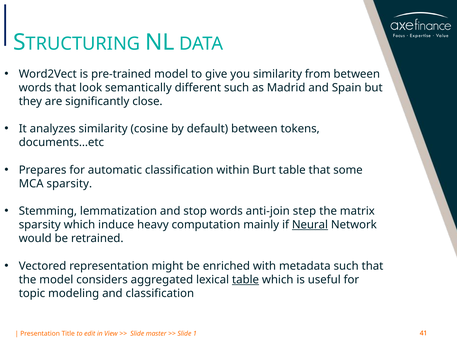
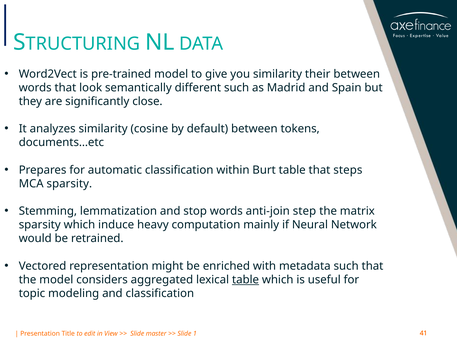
from: from -> their
some: some -> steps
Neural underline: present -> none
